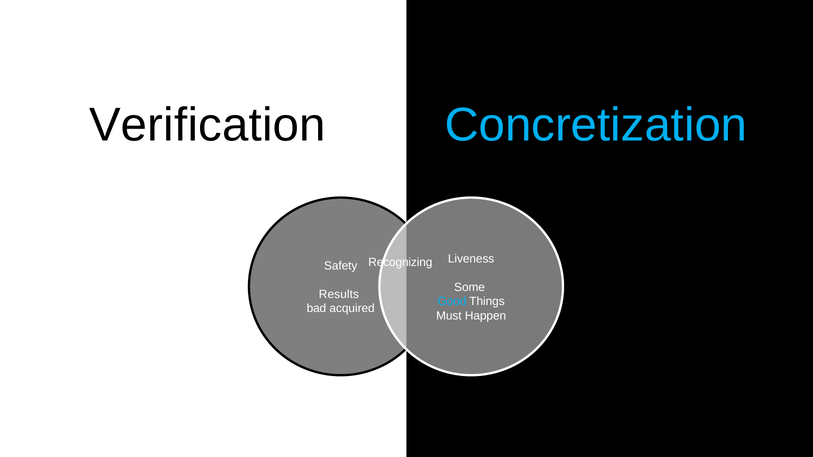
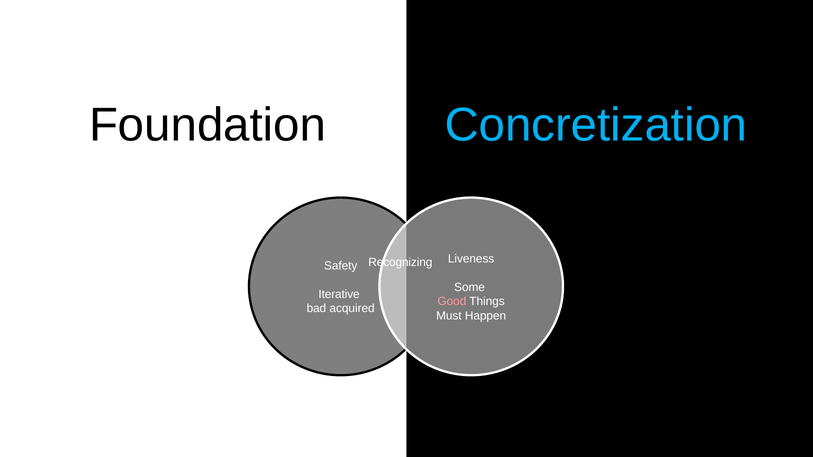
Verification: Verification -> Foundation
Results at (339, 295): Results -> Iterative
Good colour: light blue -> pink
